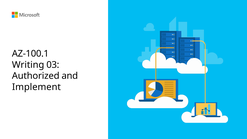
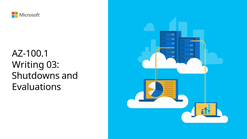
Authorized: Authorized -> Shutdowns
Implement: Implement -> Evaluations
